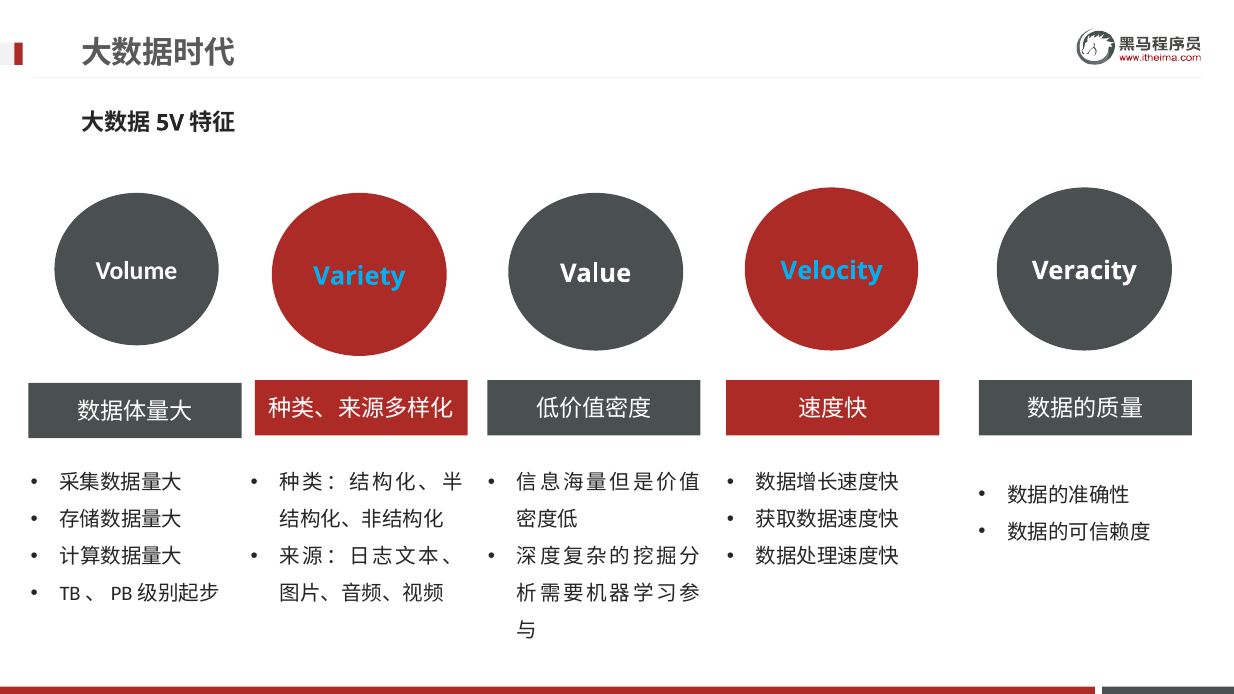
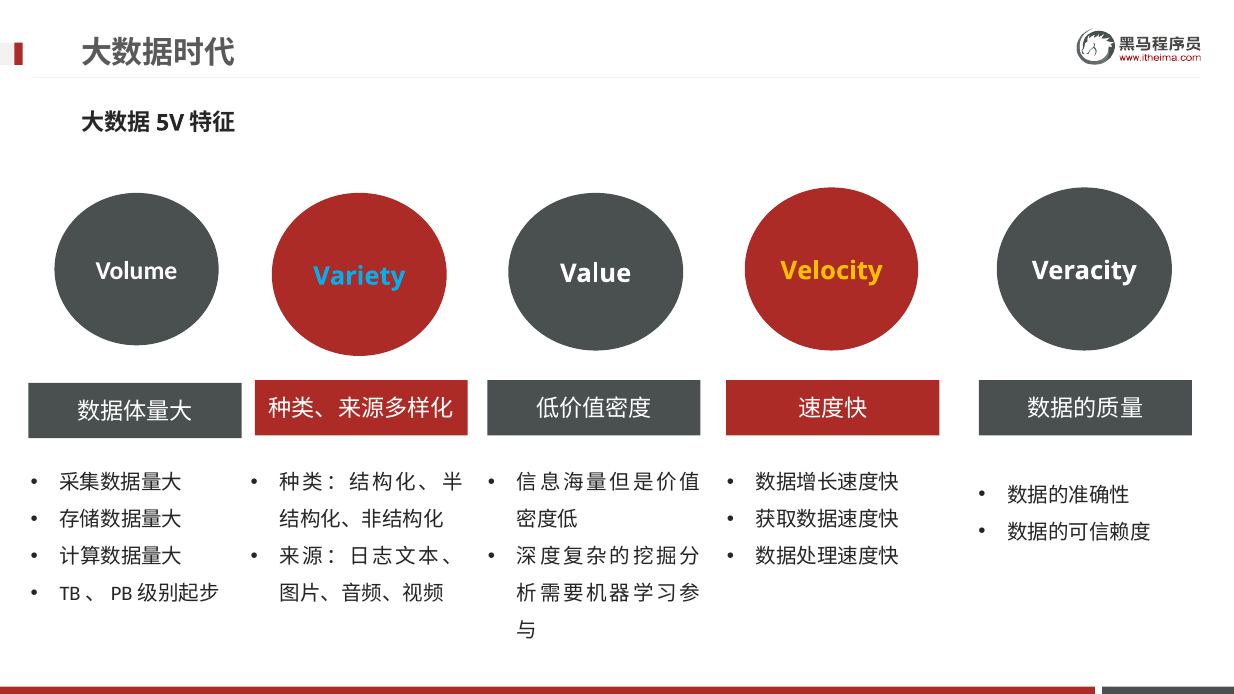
Velocity colour: light blue -> yellow
